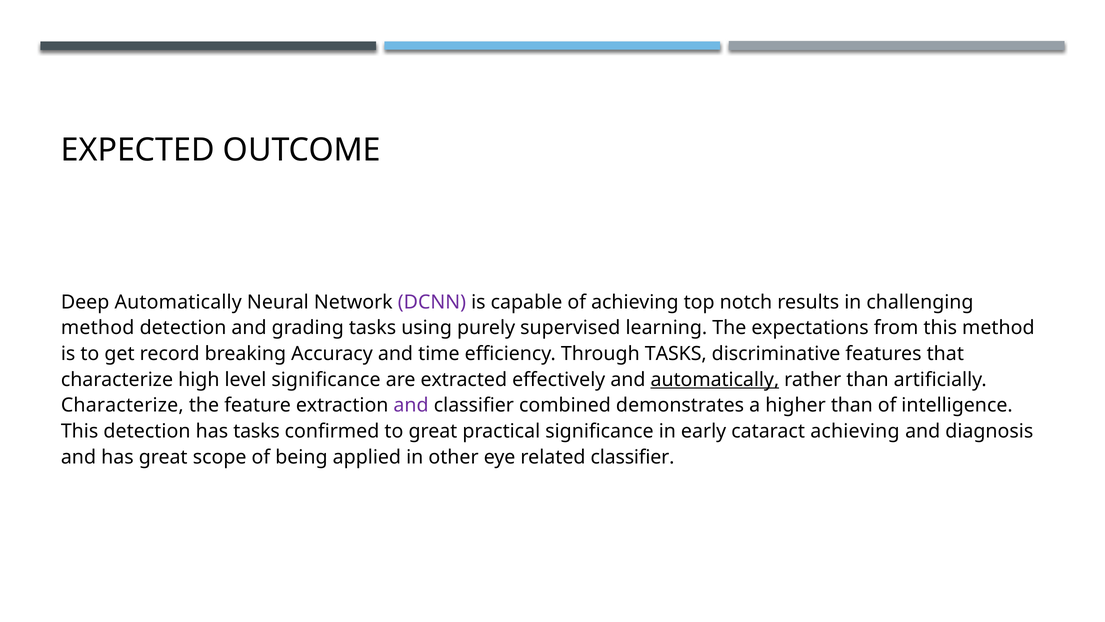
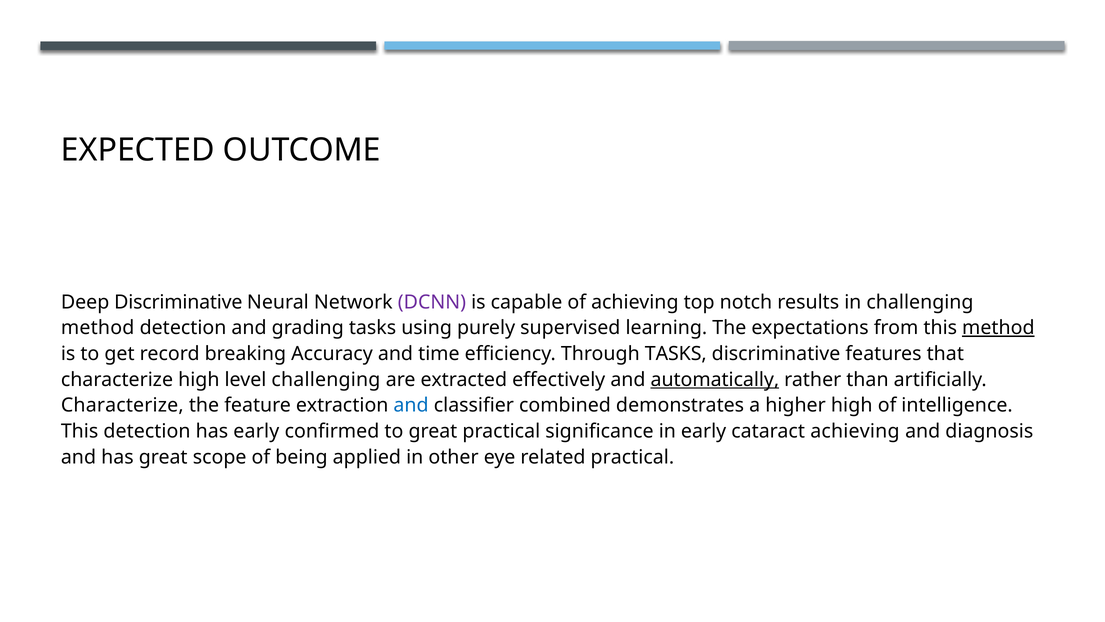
Deep Automatically: Automatically -> Discriminative
method at (998, 328) underline: none -> present
level significance: significance -> challenging
and at (411, 405) colour: purple -> blue
higher than: than -> high
has tasks: tasks -> early
related classifier: classifier -> practical
